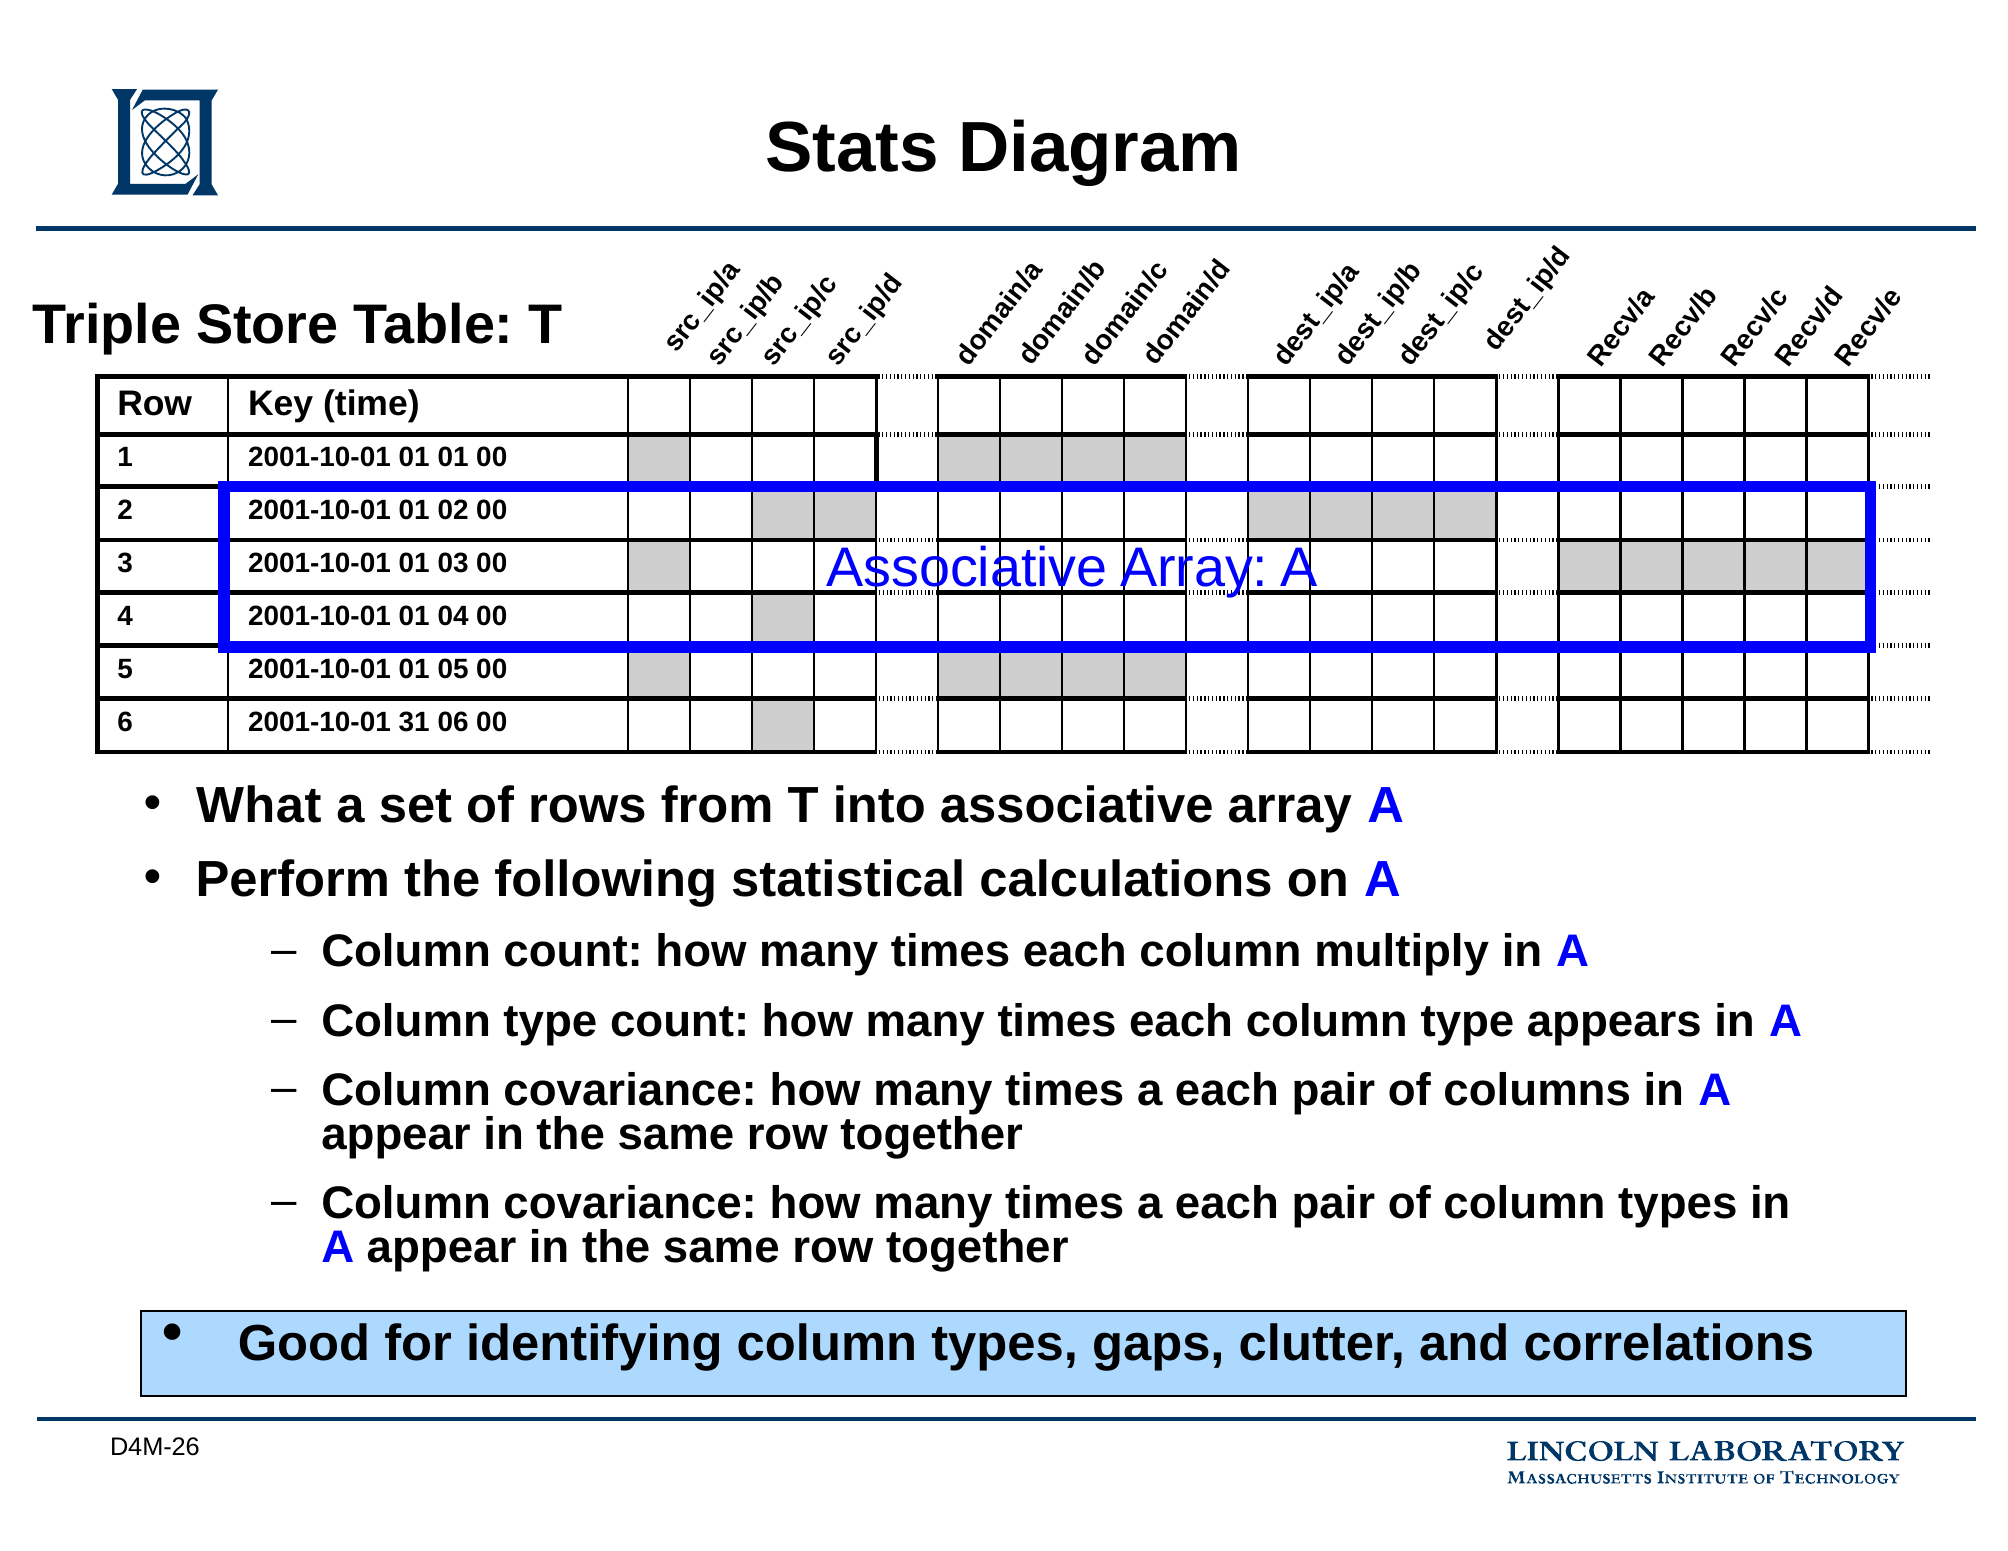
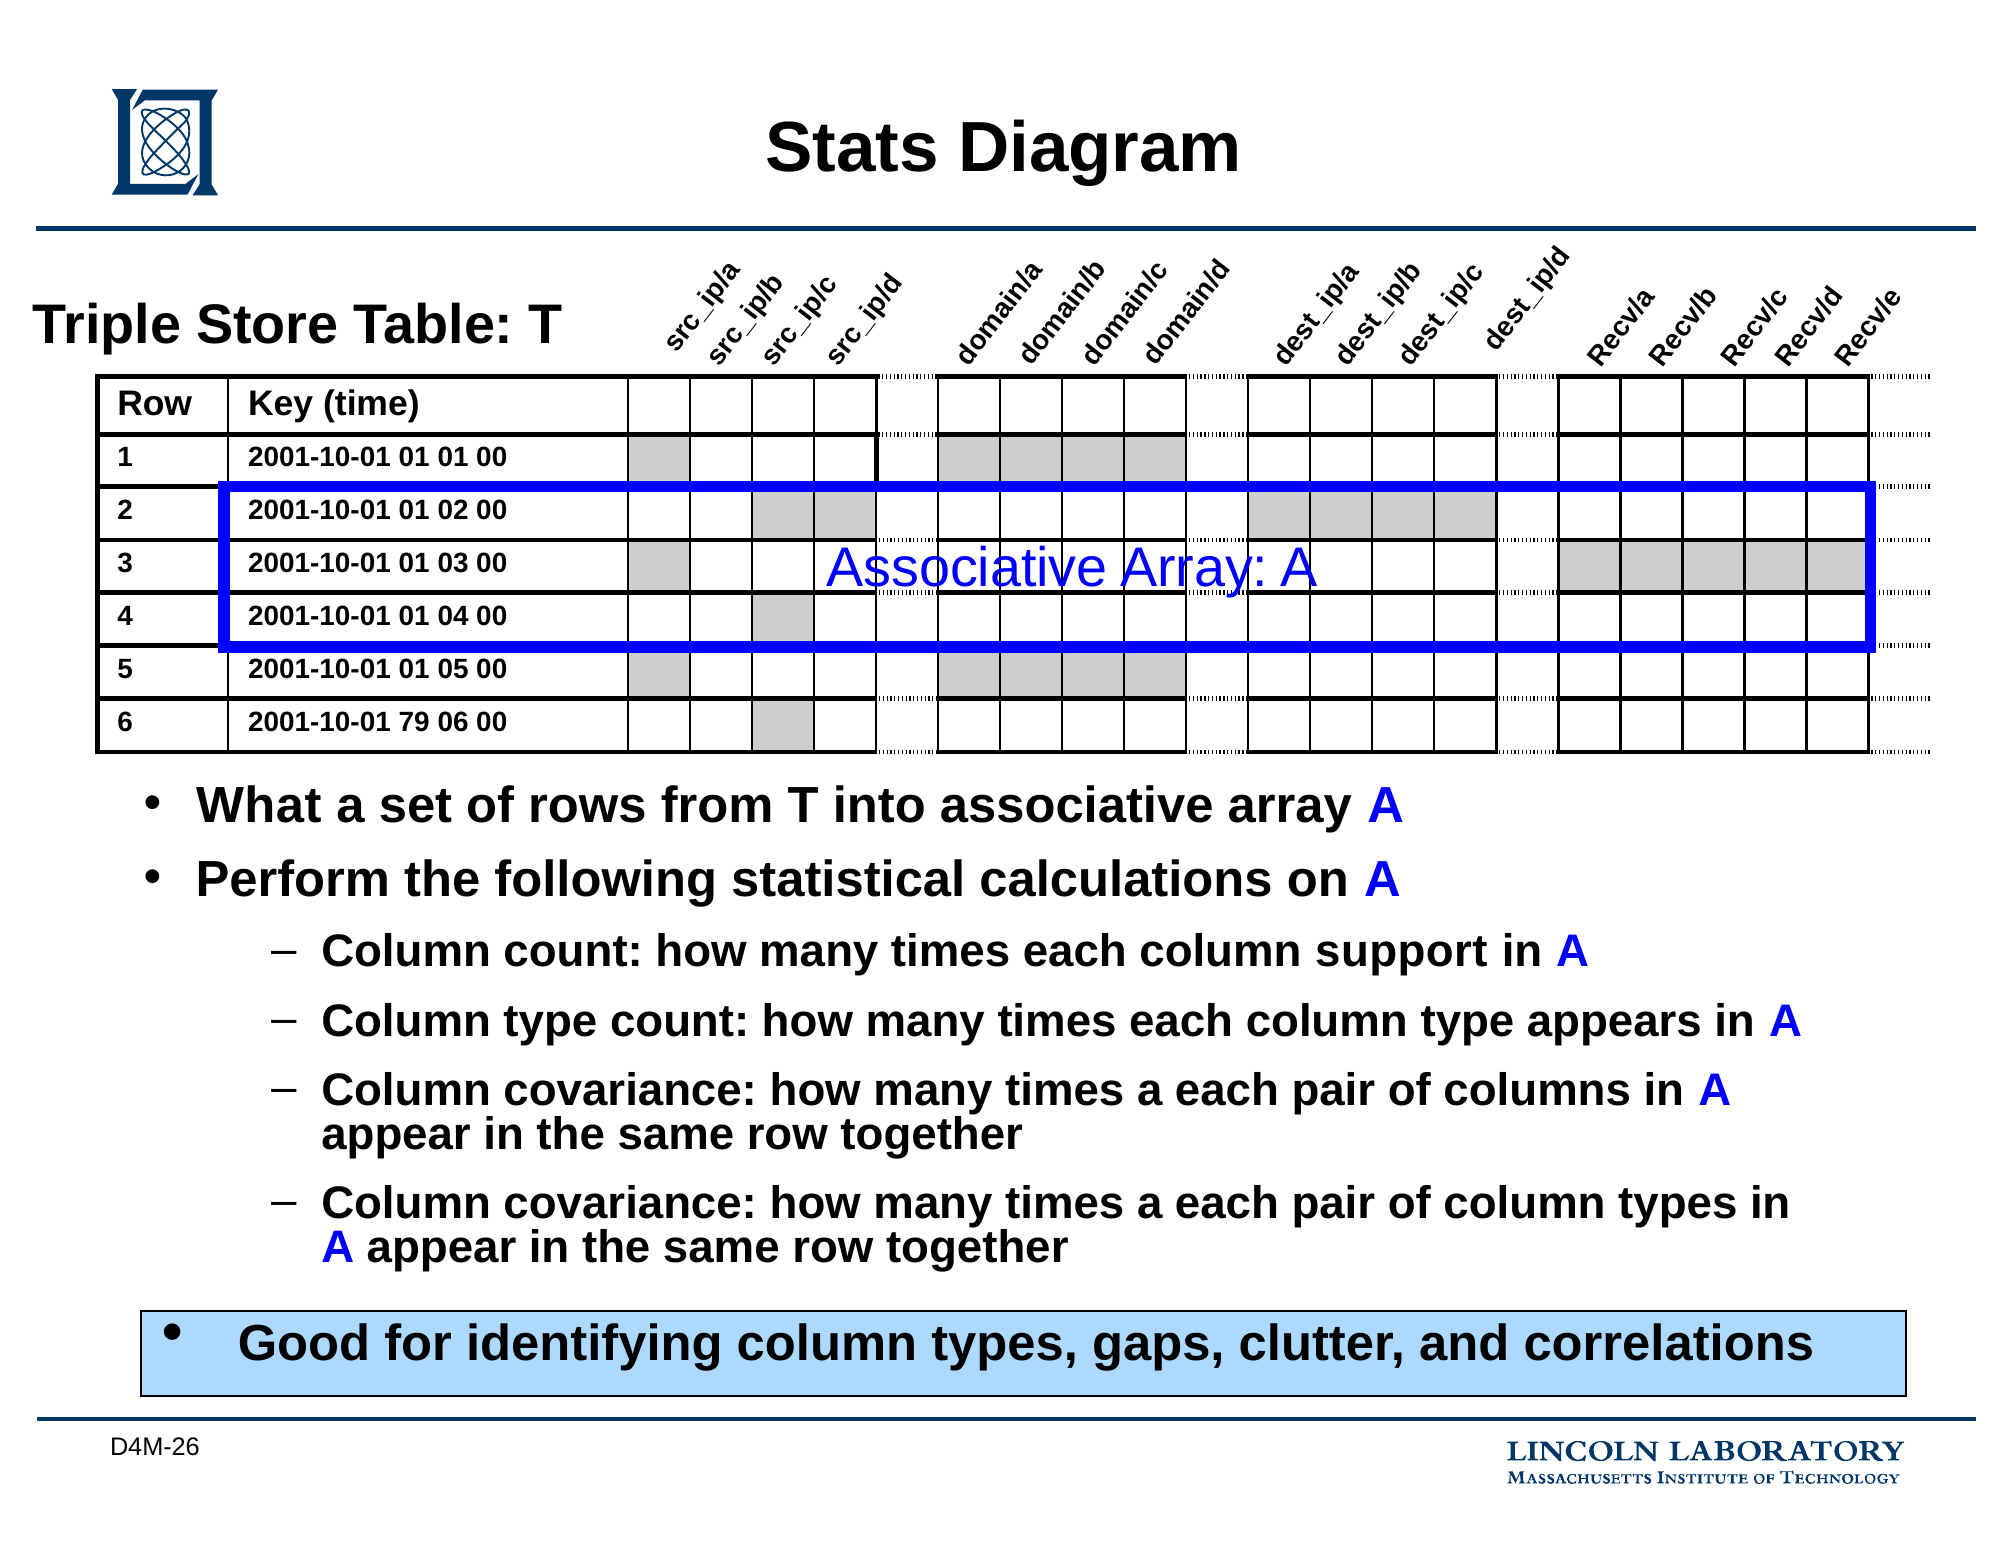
31: 31 -> 79
multiply: multiply -> support
